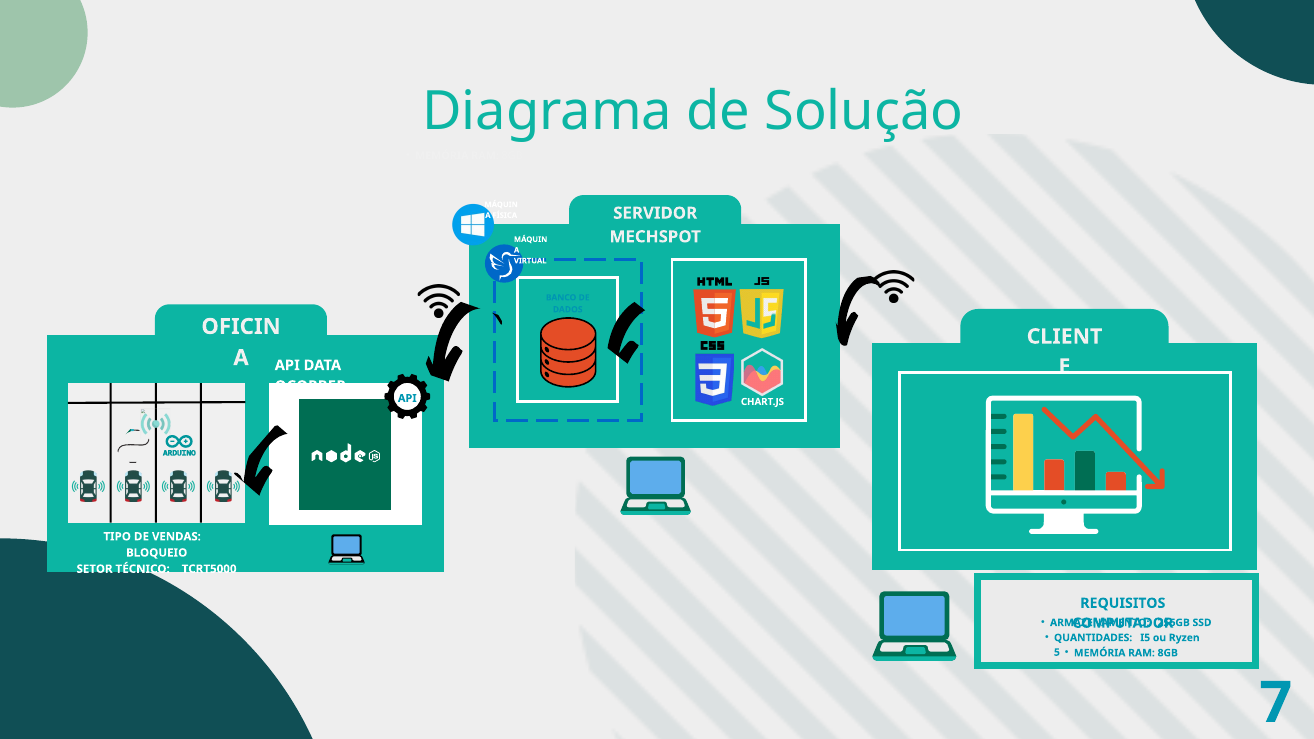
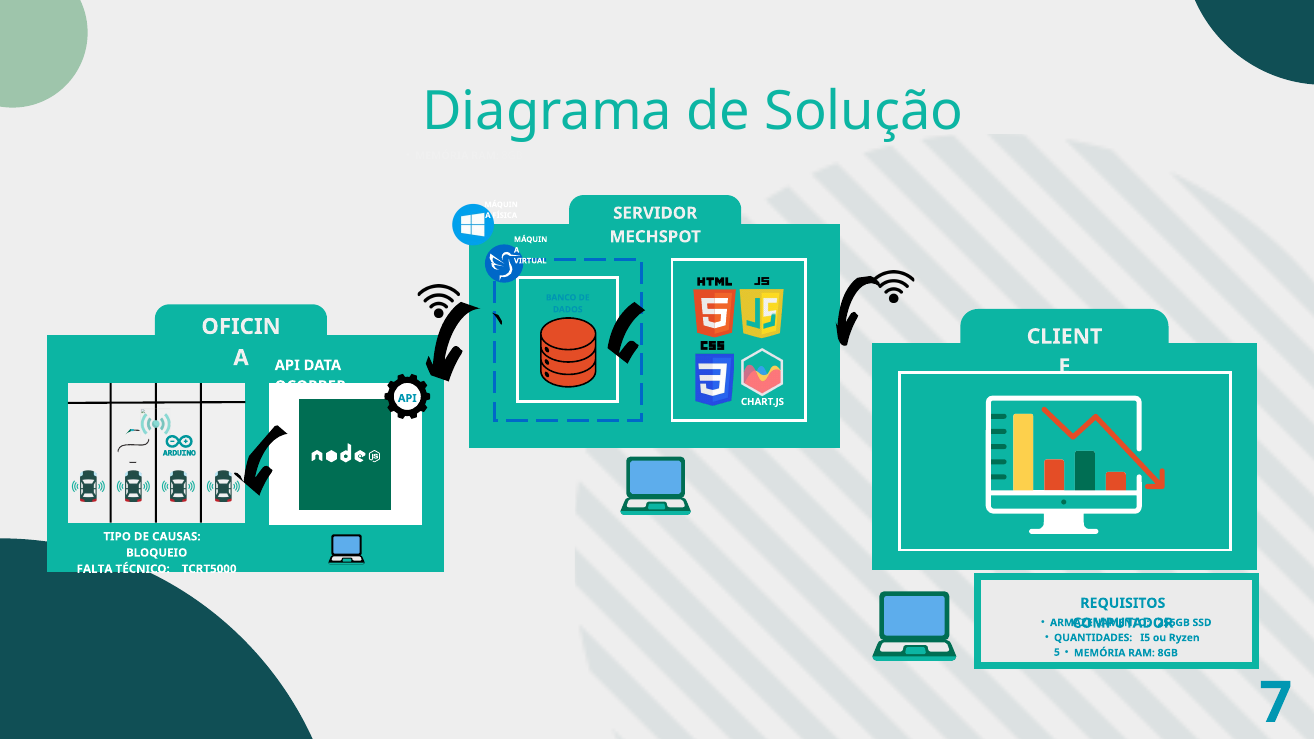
VENDAS: VENDAS -> CAUSAS
SETOR: SETOR -> FALTA
